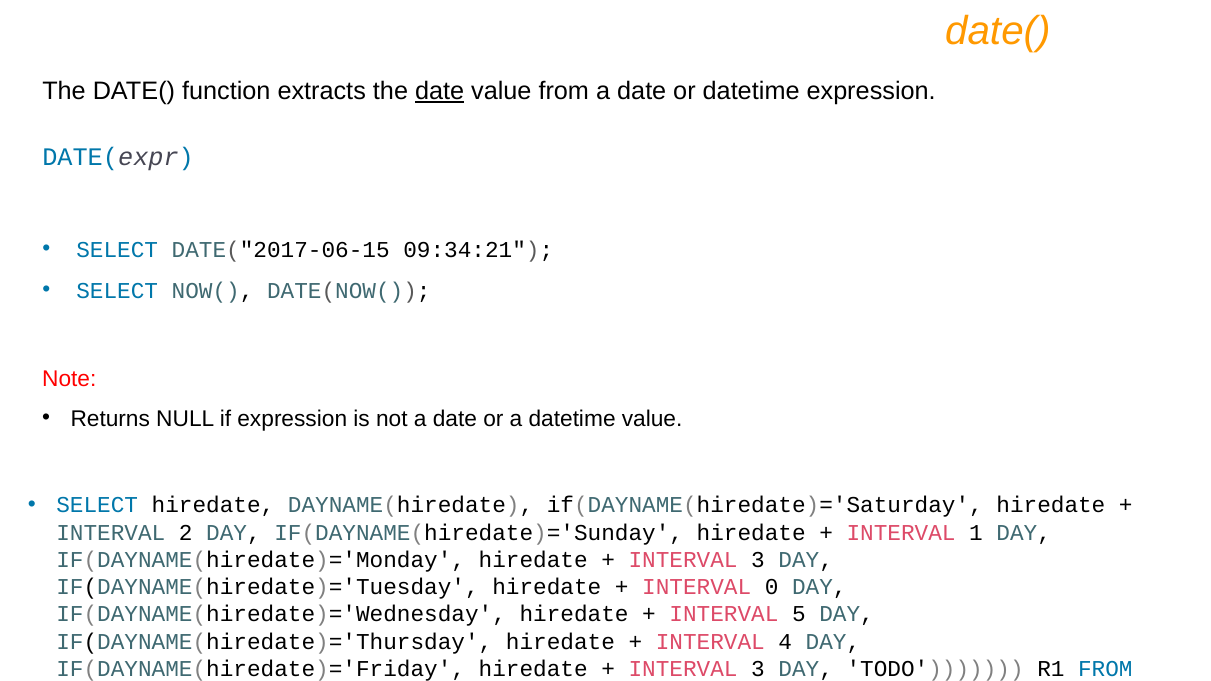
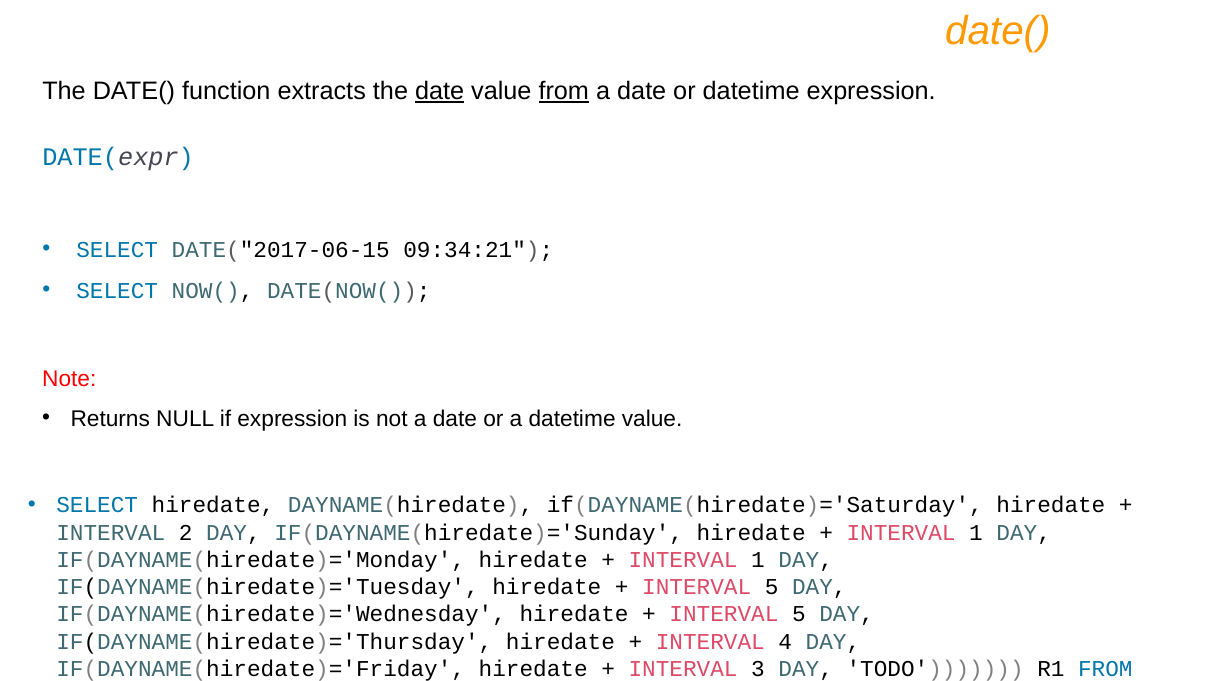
from at (564, 91) underline: none -> present
3 at (758, 560): 3 -> 1
0 at (772, 587): 0 -> 5
